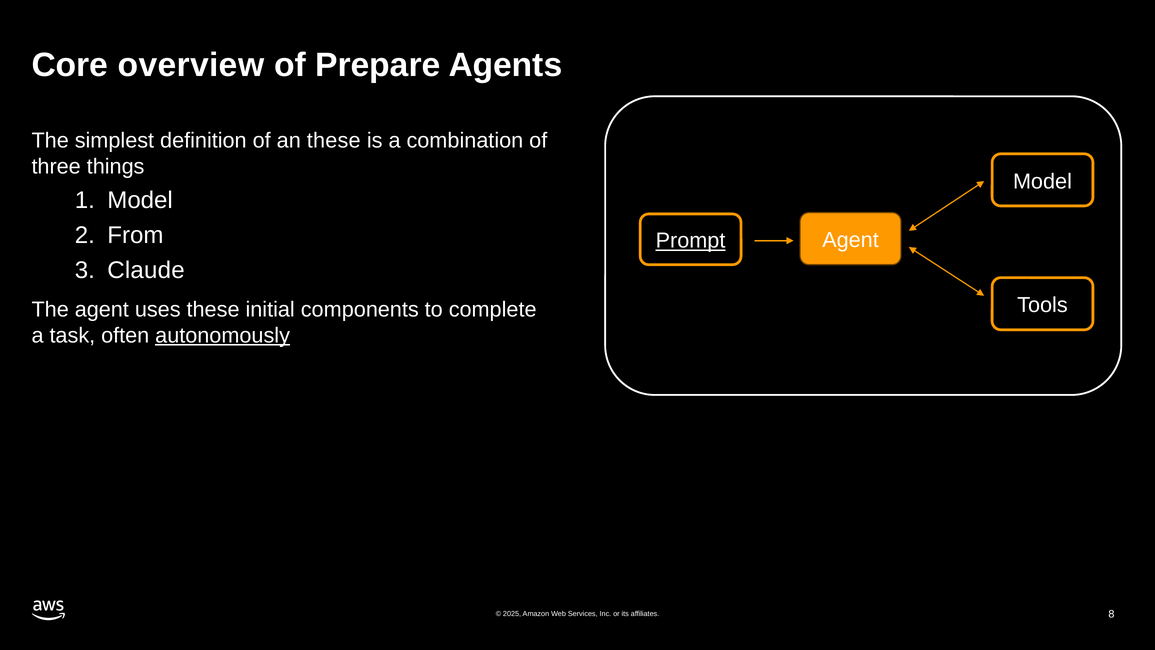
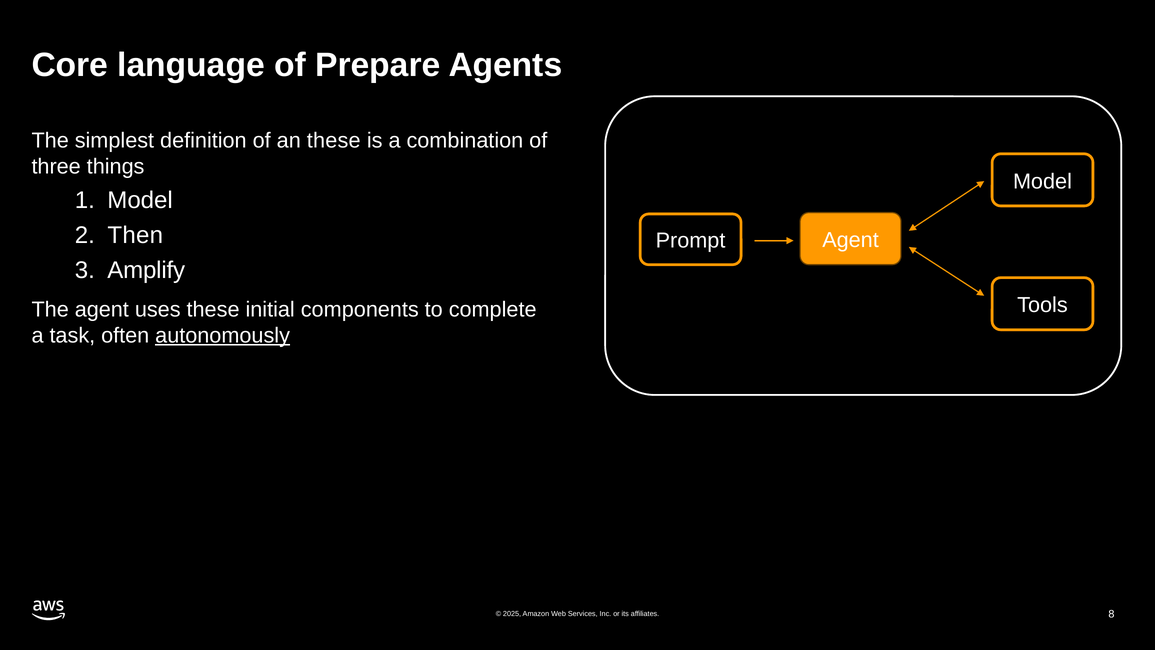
overview: overview -> language
From: From -> Then
Prompt underline: present -> none
Claude: Claude -> Amplify
